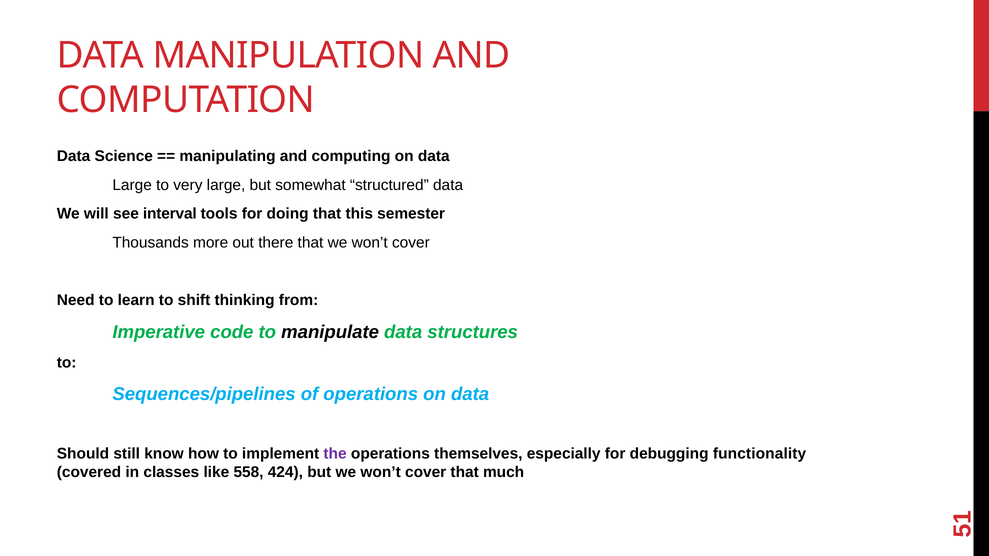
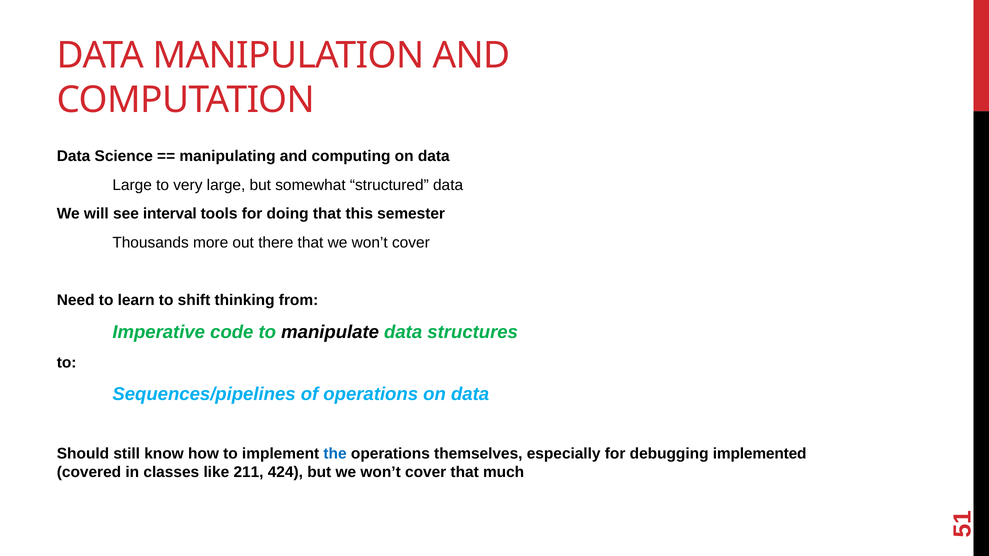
the colour: purple -> blue
functionality: functionality -> implemented
558: 558 -> 211
